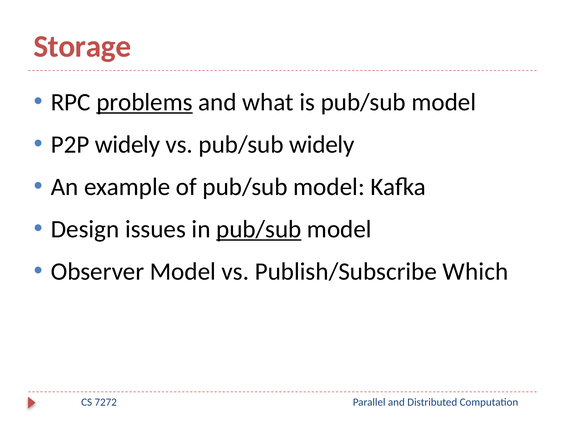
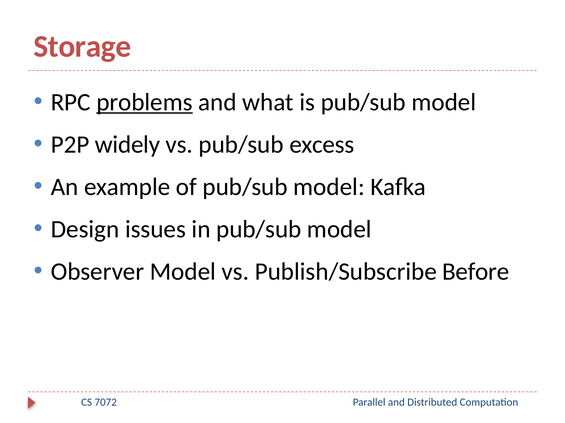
pub/sub widely: widely -> excess
pub/sub at (259, 230) underline: present -> none
Which: Which -> Before
7272: 7272 -> 7072
